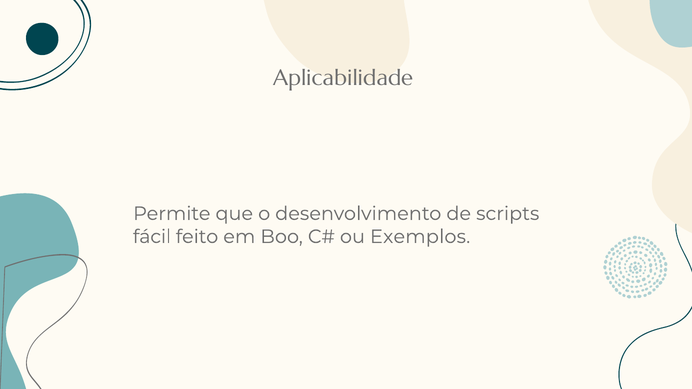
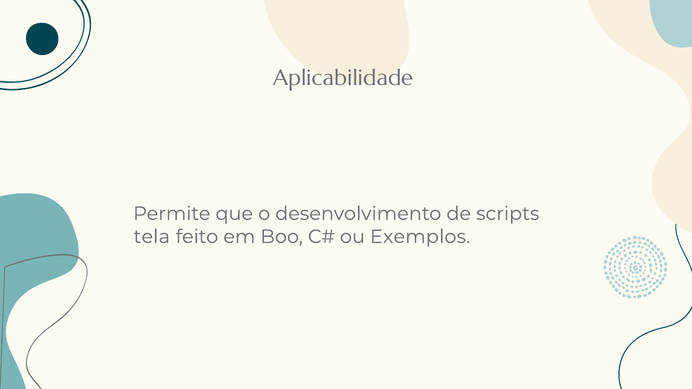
fácil: fácil -> tela
